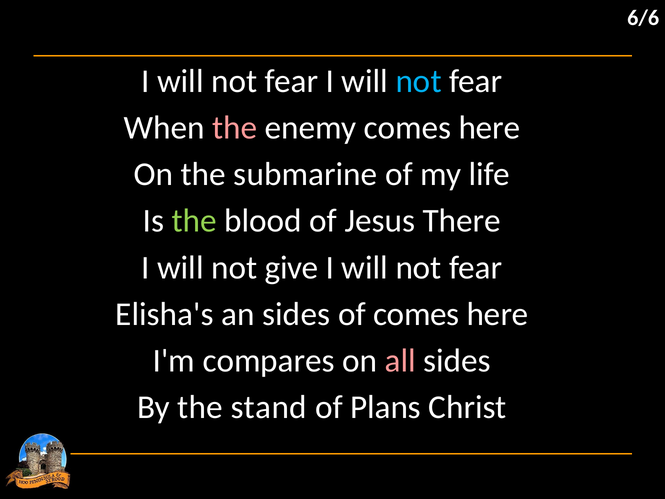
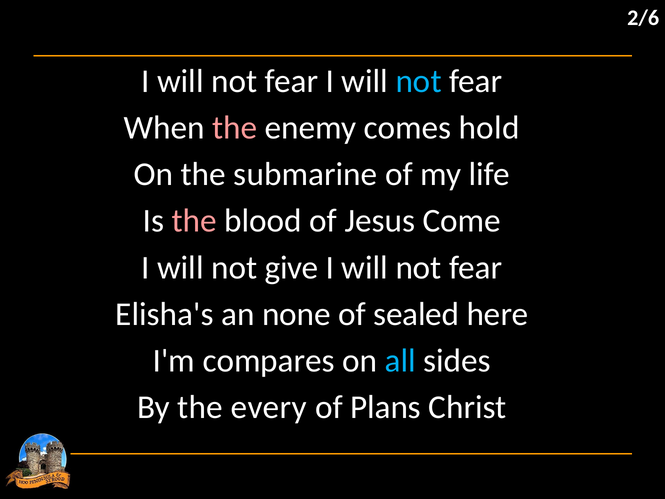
6/6: 6/6 -> 2/6
enemy comes here: here -> hold
the at (194, 221) colour: light green -> pink
There: There -> Come
an sides: sides -> none
of comes: comes -> sealed
all colour: pink -> light blue
stand: stand -> every
